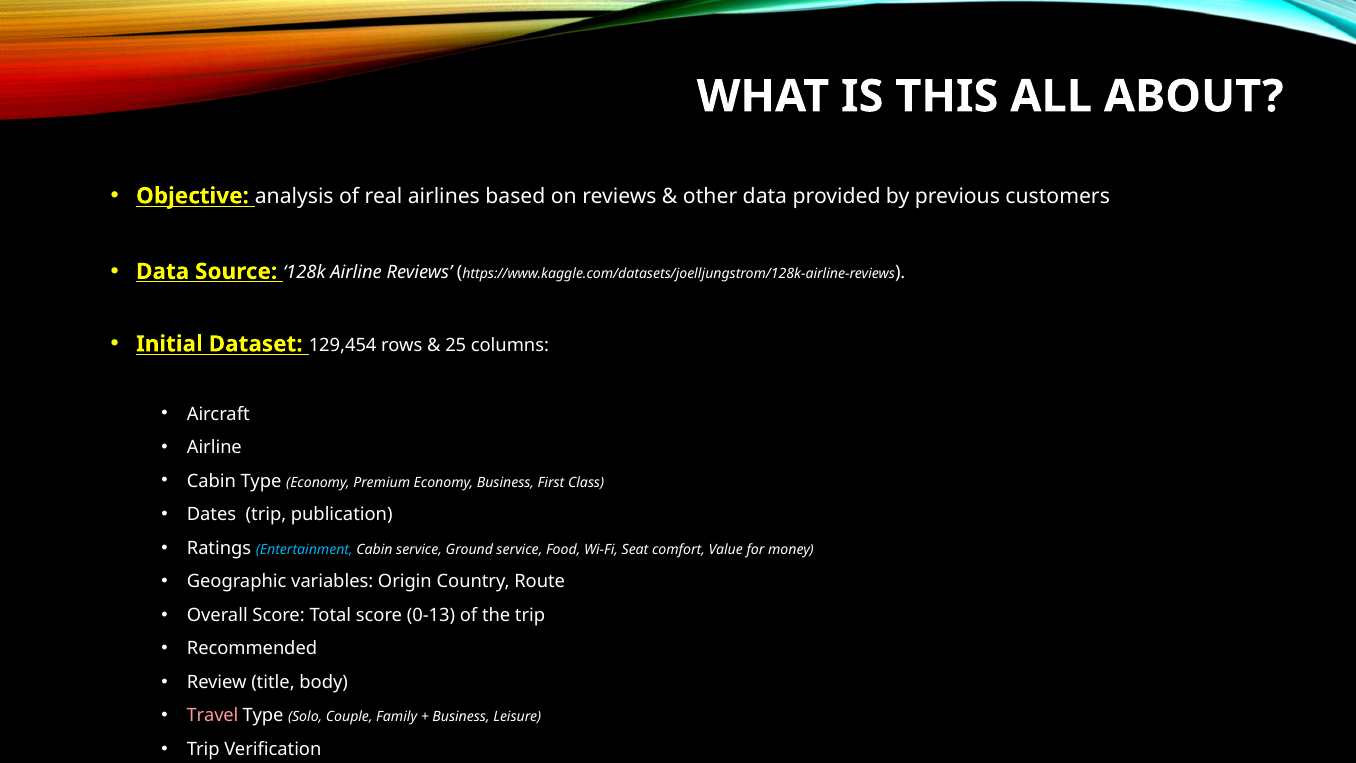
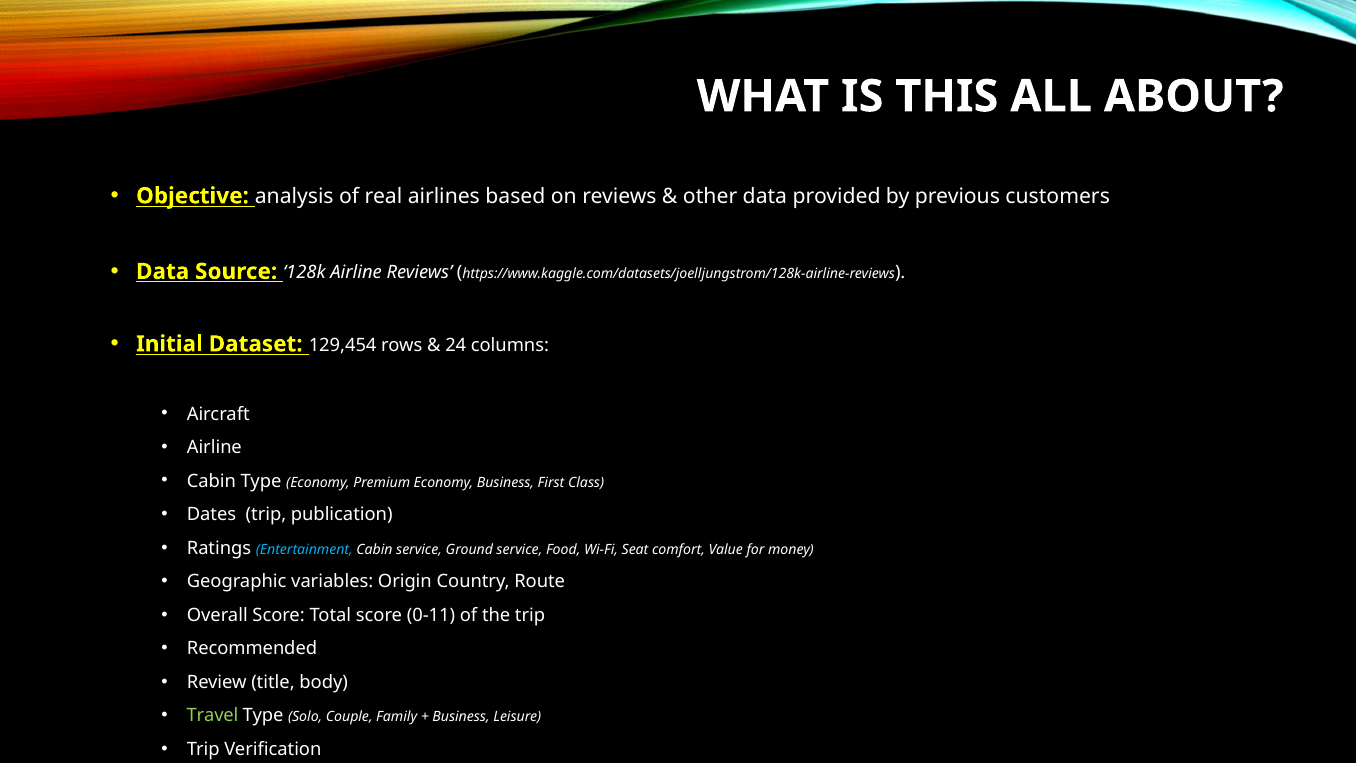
25: 25 -> 24
0-13: 0-13 -> 0-11
Travel colour: pink -> light green
